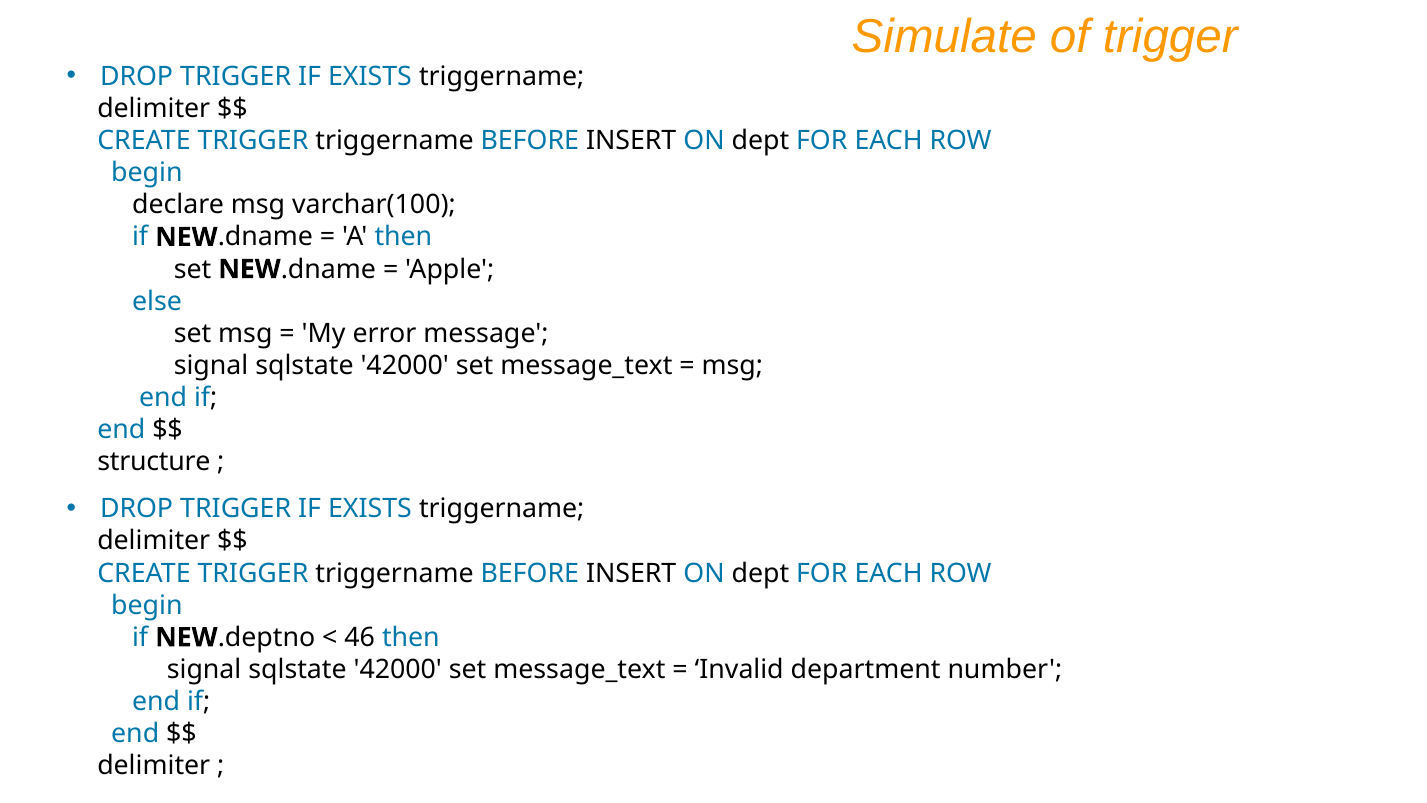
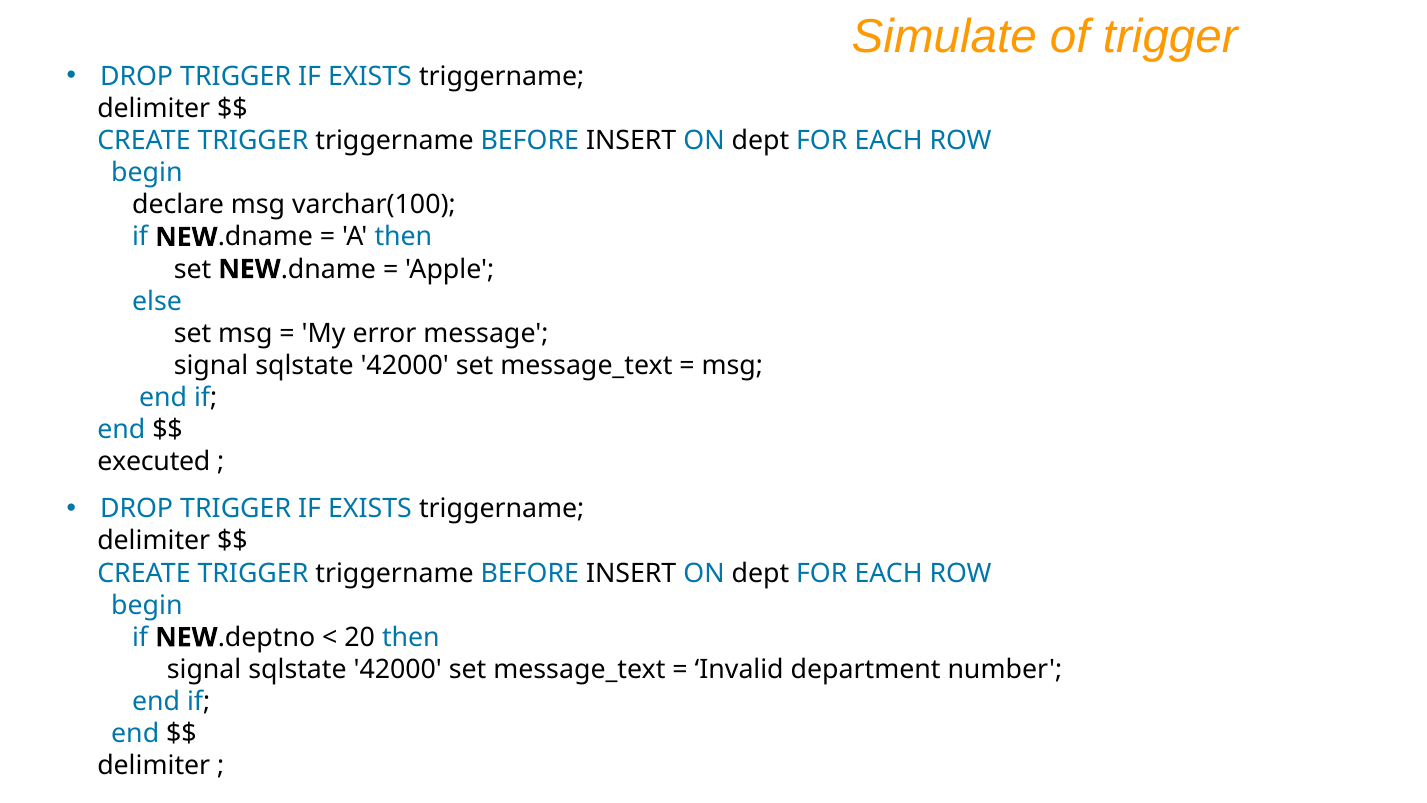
structure: structure -> executed
46: 46 -> 20
